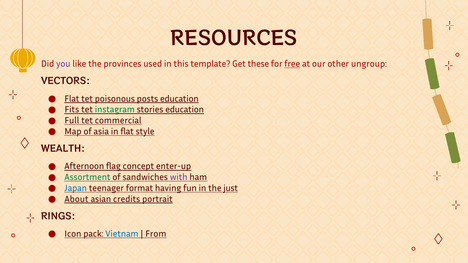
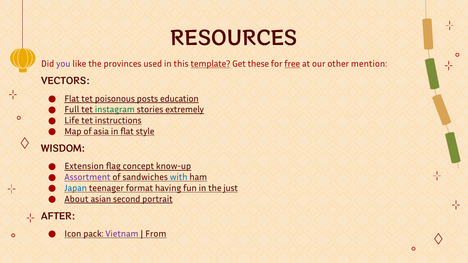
template underline: none -> present
ungroup: ungroup -> mention
Fits: Fits -> Full
stories education: education -> extremely
Full: Full -> Life
commercial: commercial -> instructions
WEALTH: WEALTH -> WISDOM
Afternoon: Afternoon -> Extension
enter-up: enter-up -> know-up
Assortment colour: green -> purple
with colour: purple -> blue
credits: credits -> second
RINGS: RINGS -> AFTER
Vietnam colour: blue -> purple
